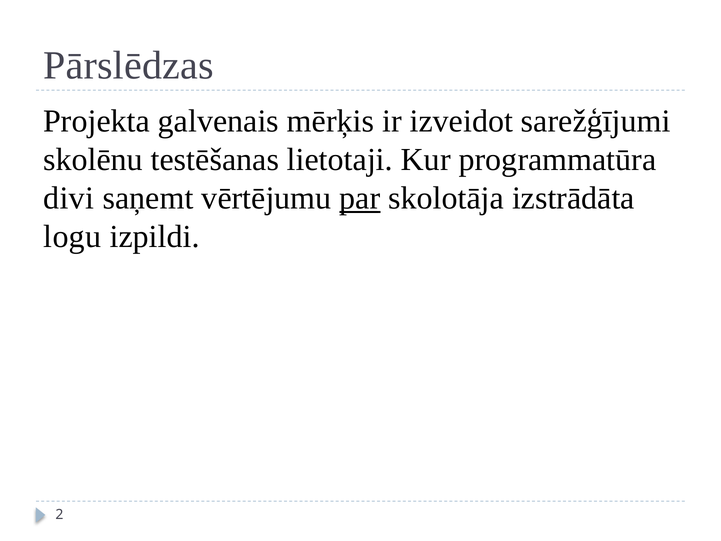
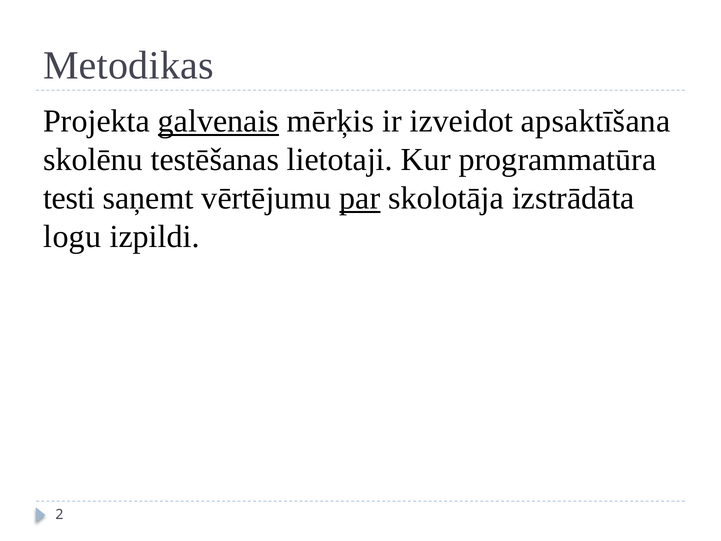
Pārslēdzas: Pārslēdzas -> Metodikas
galvenais underline: none -> present
sarežģījumi: sarežģījumi -> apsaktīšana
divi: divi -> testi
